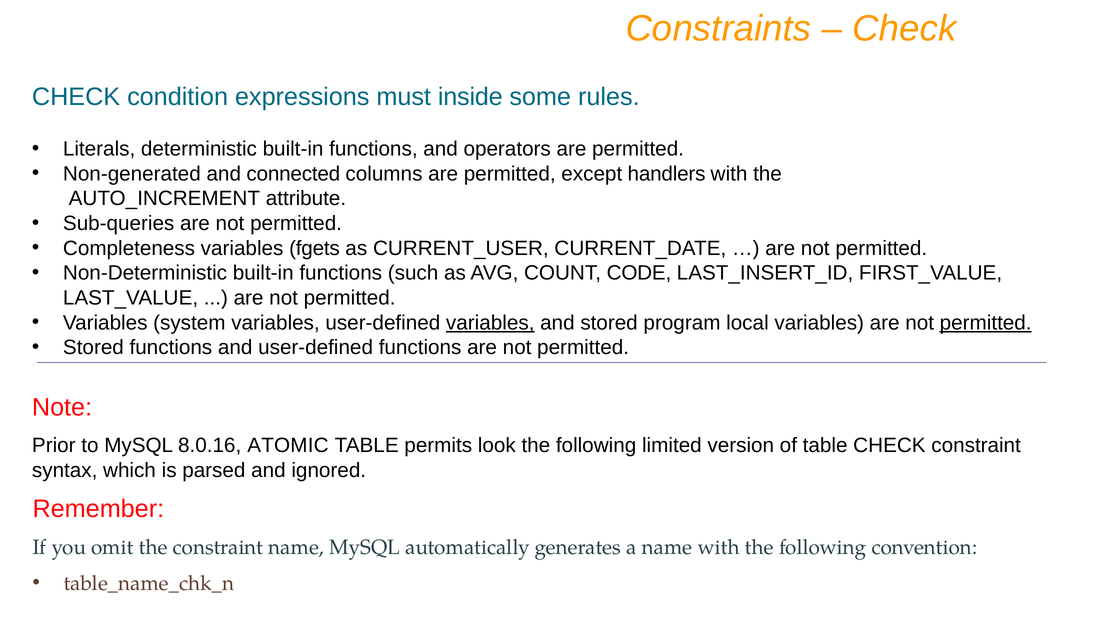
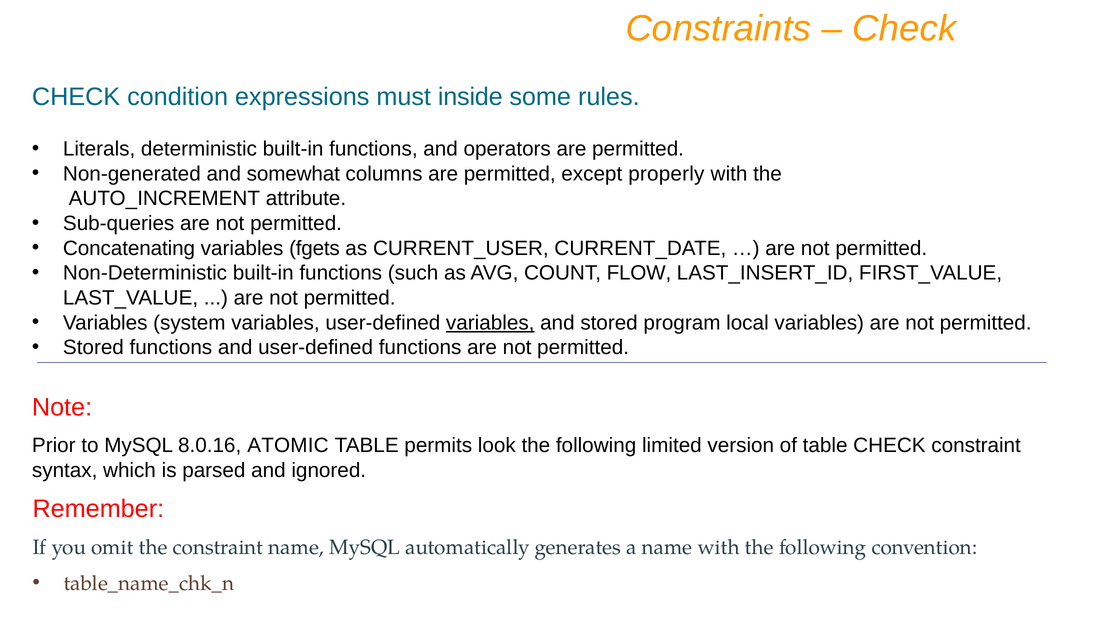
connected: connected -> somewhat
handlers: handlers -> properly
Completeness: Completeness -> Concatenating
CODE: CODE -> FLOW
permitted at (986, 322) underline: present -> none
